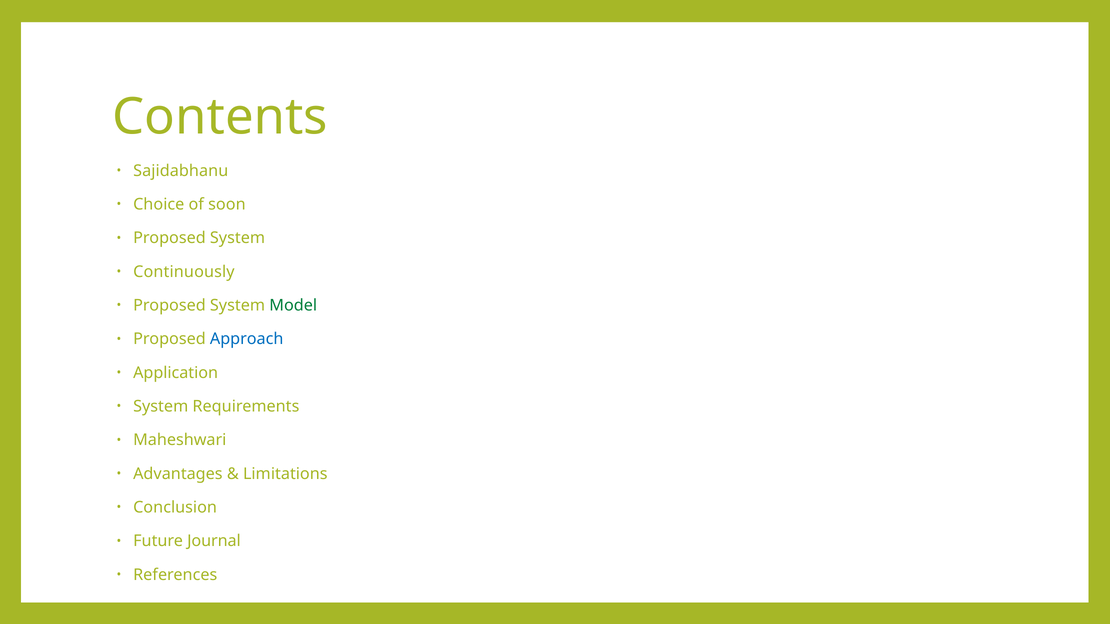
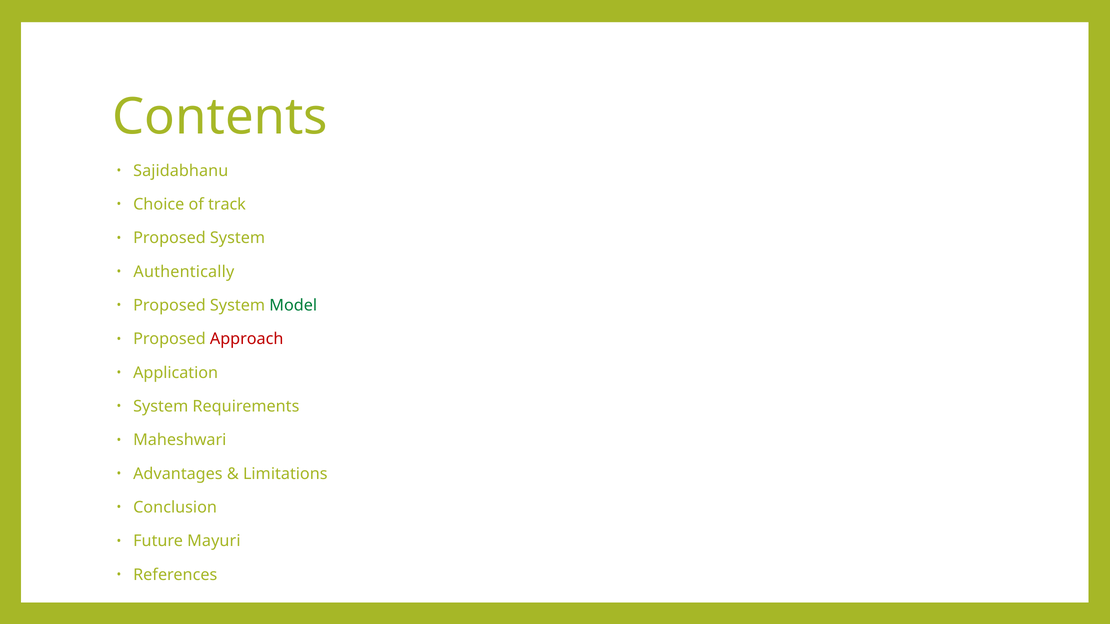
soon: soon -> track
Continuously: Continuously -> Authentically
Approach colour: blue -> red
Journal: Journal -> Mayuri
